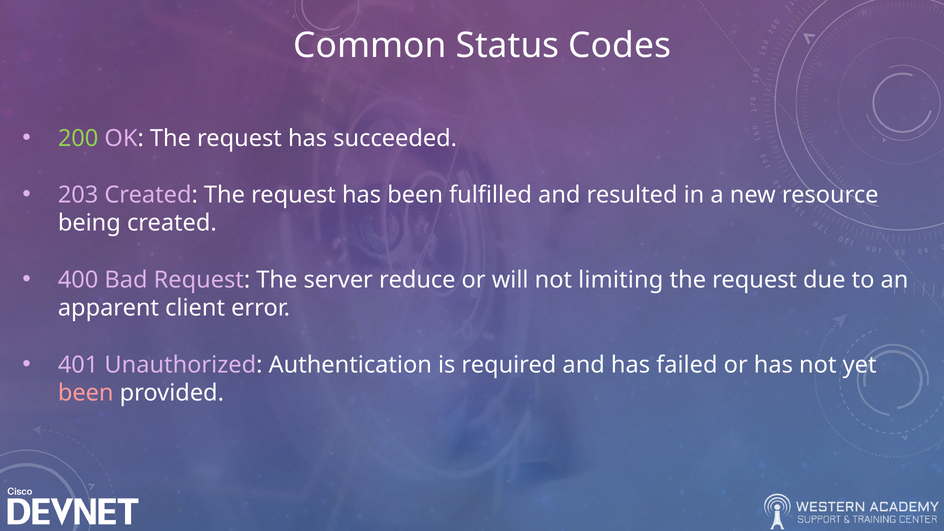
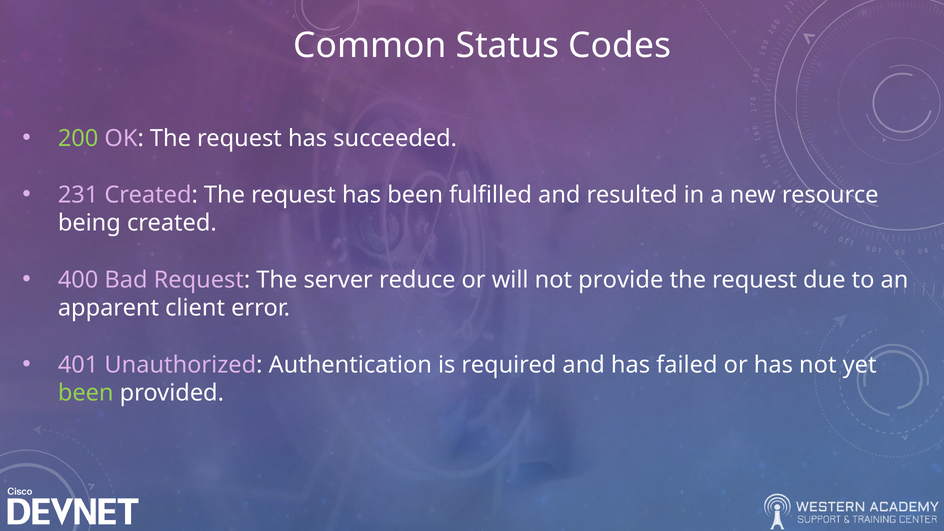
203: 203 -> 231
limiting: limiting -> provide
been at (86, 393) colour: pink -> light green
